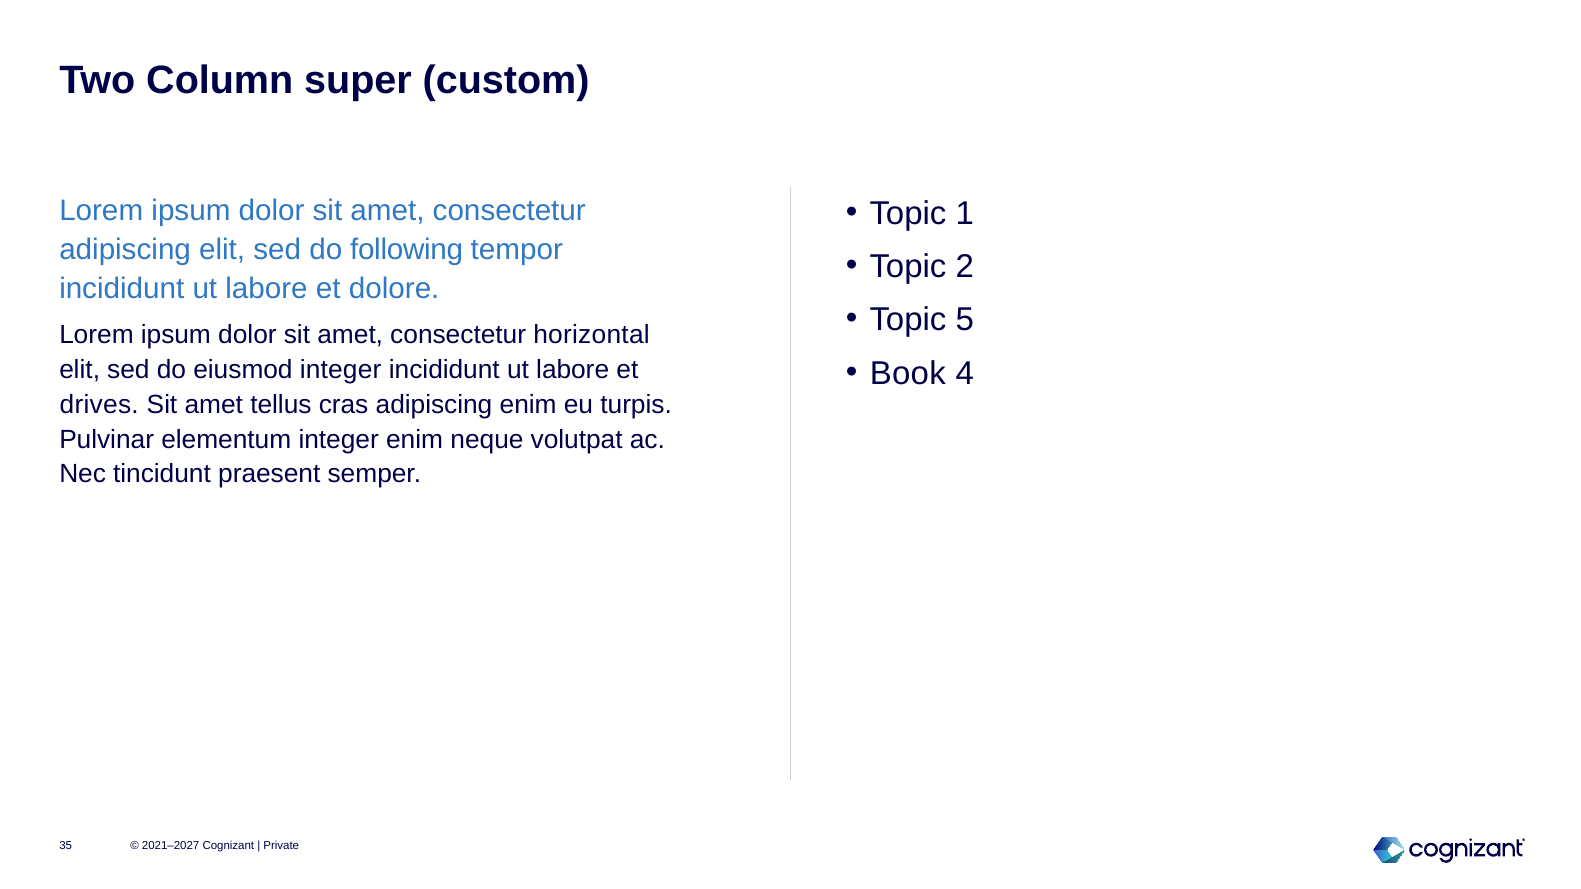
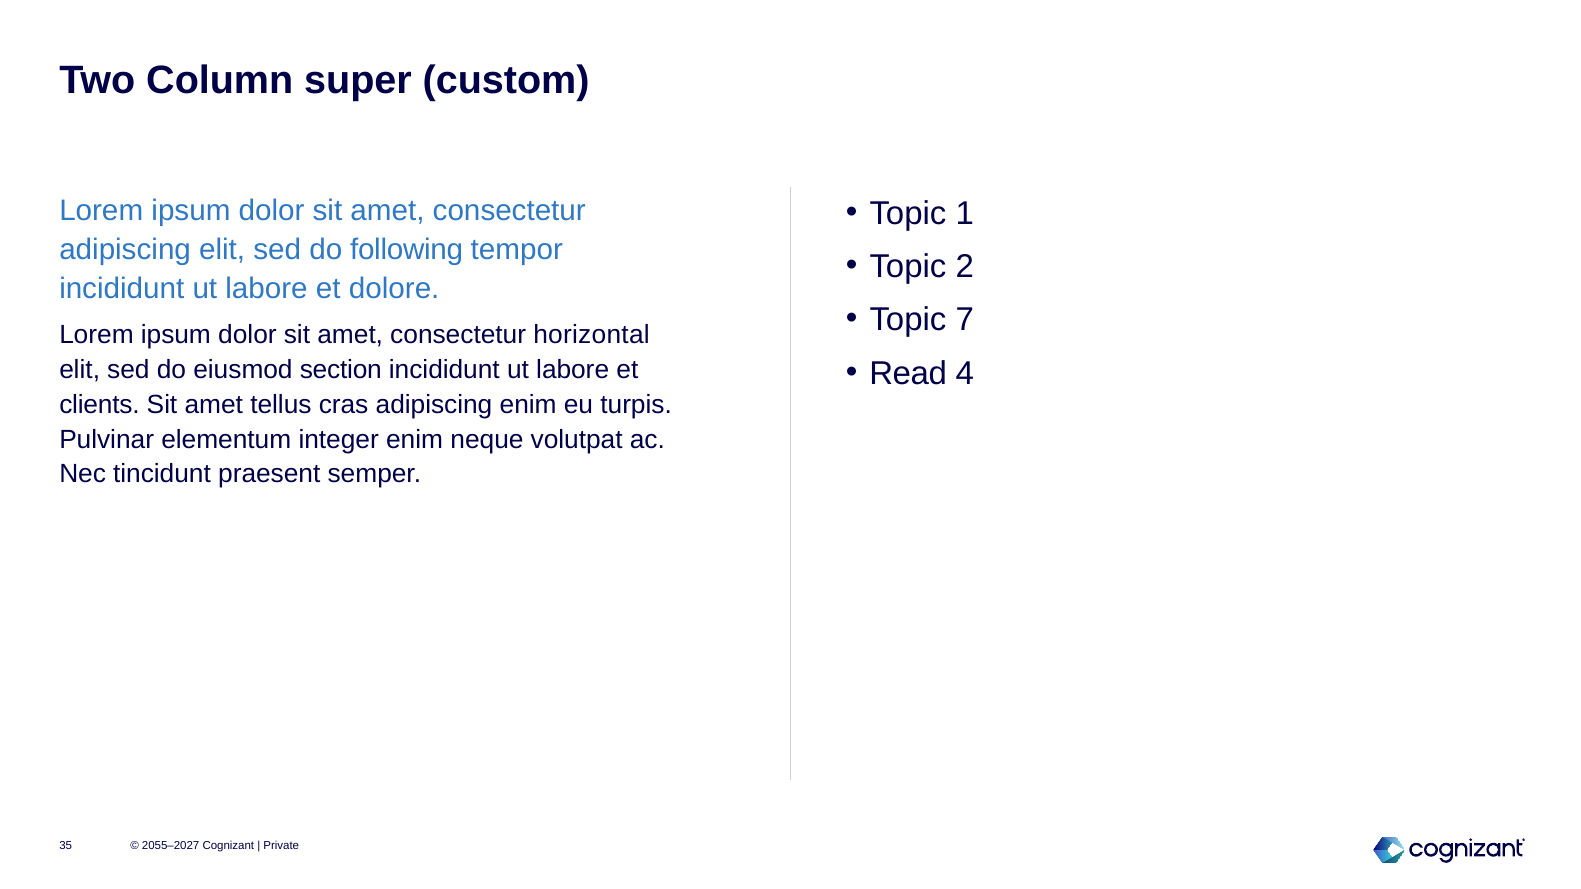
5: 5 -> 7
Book: Book -> Read
eiusmod integer: integer -> section
drives: drives -> clients
2021–2027: 2021–2027 -> 2055–2027
